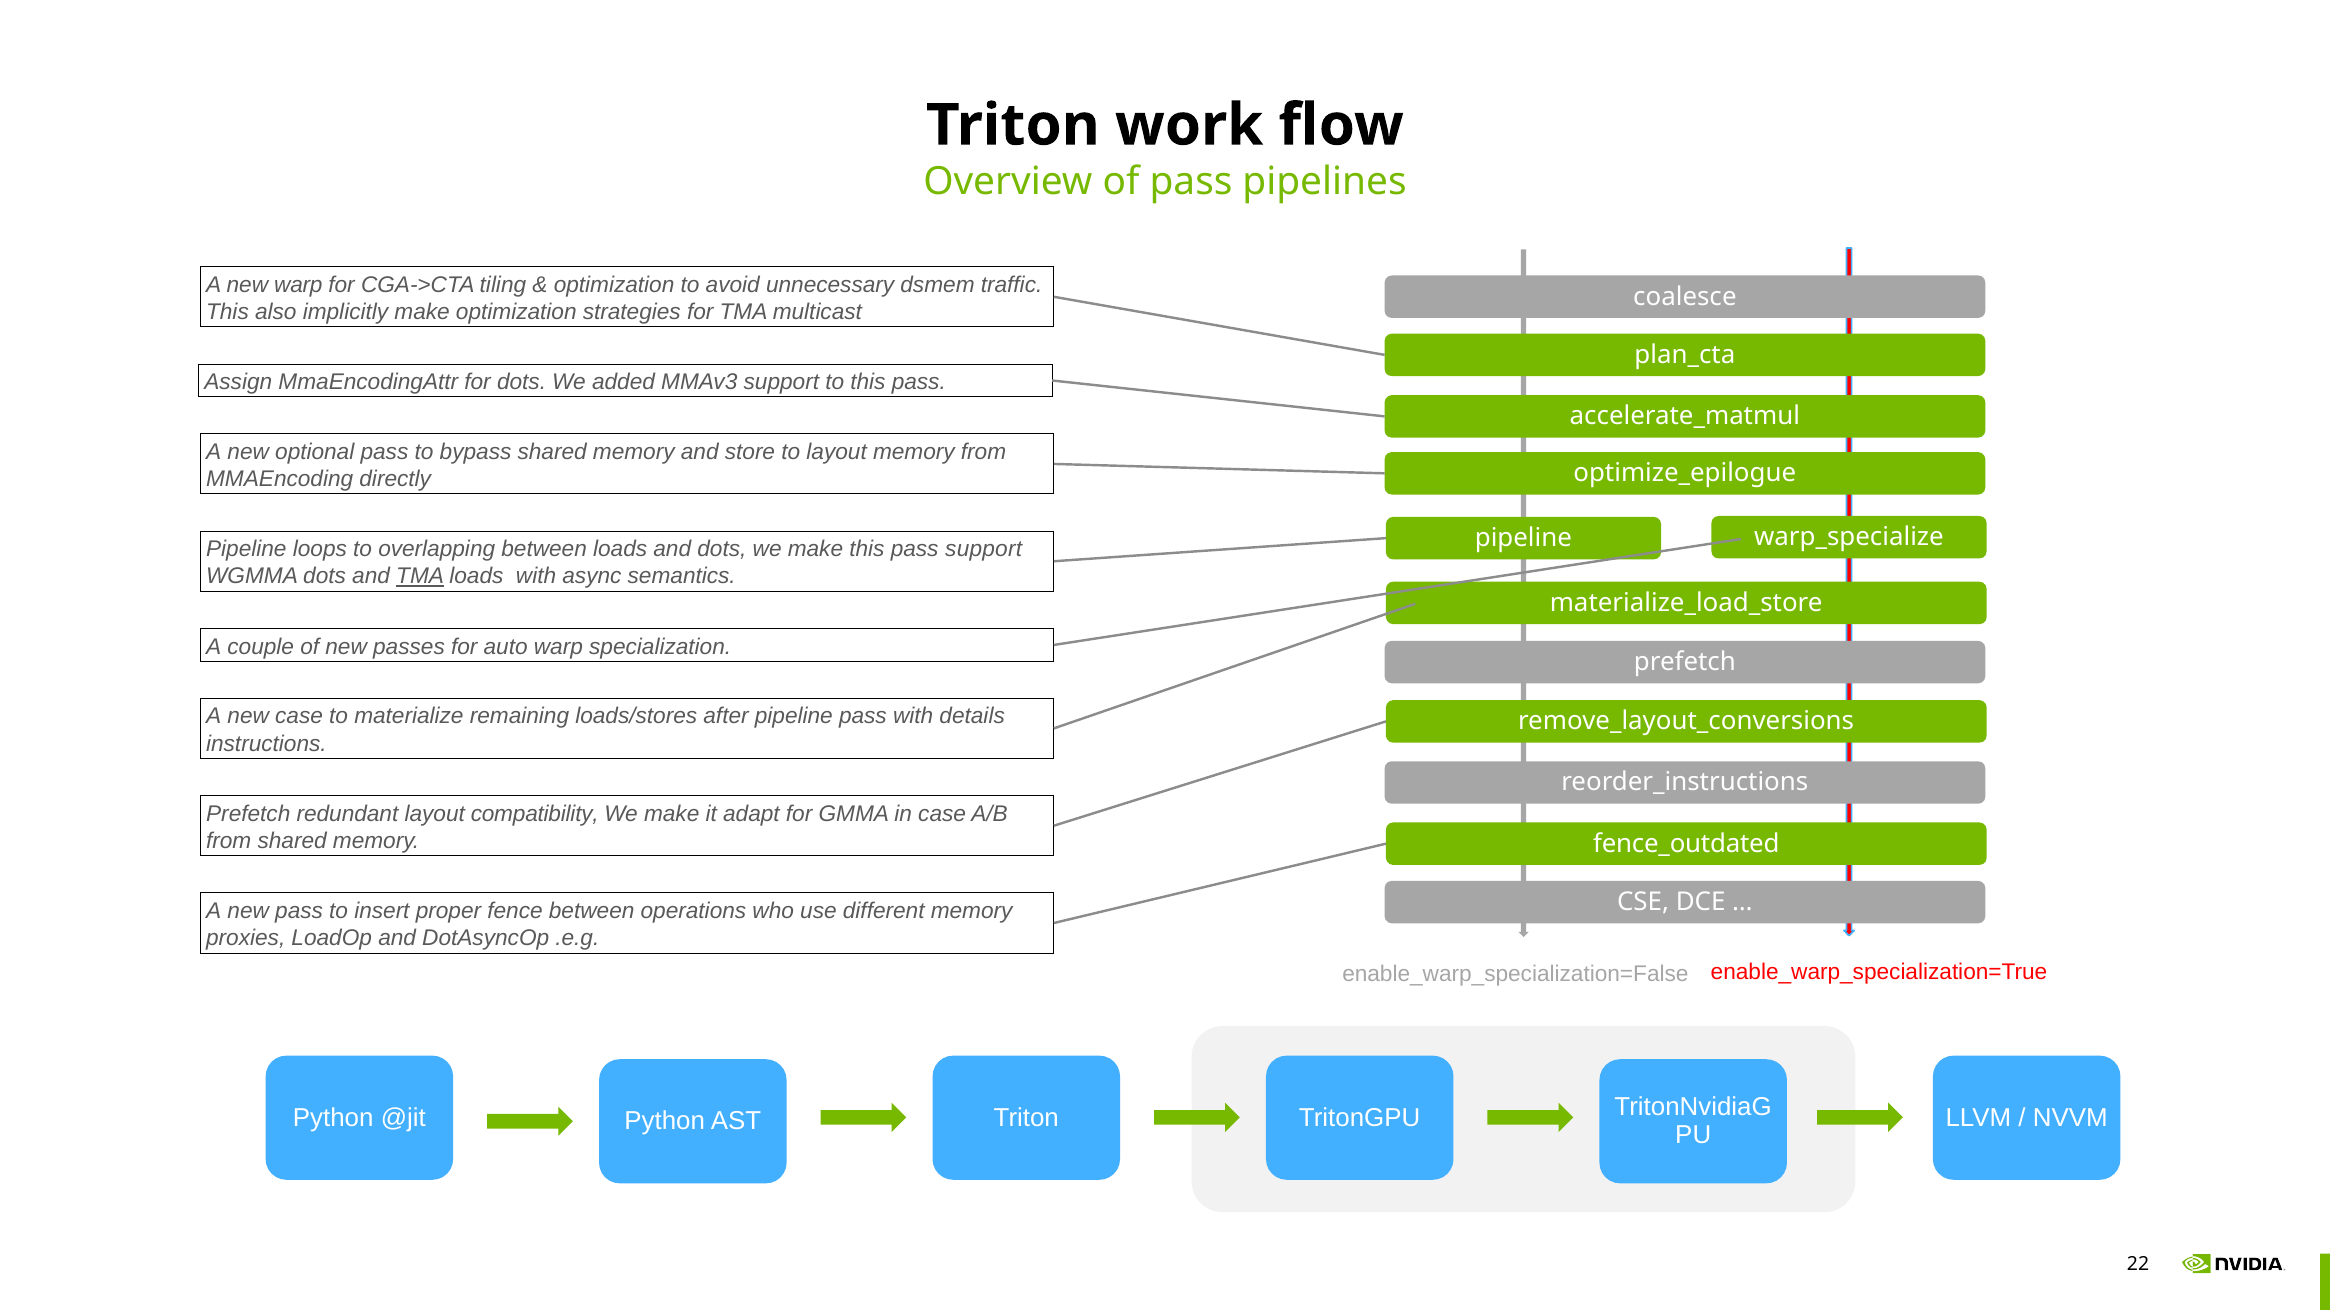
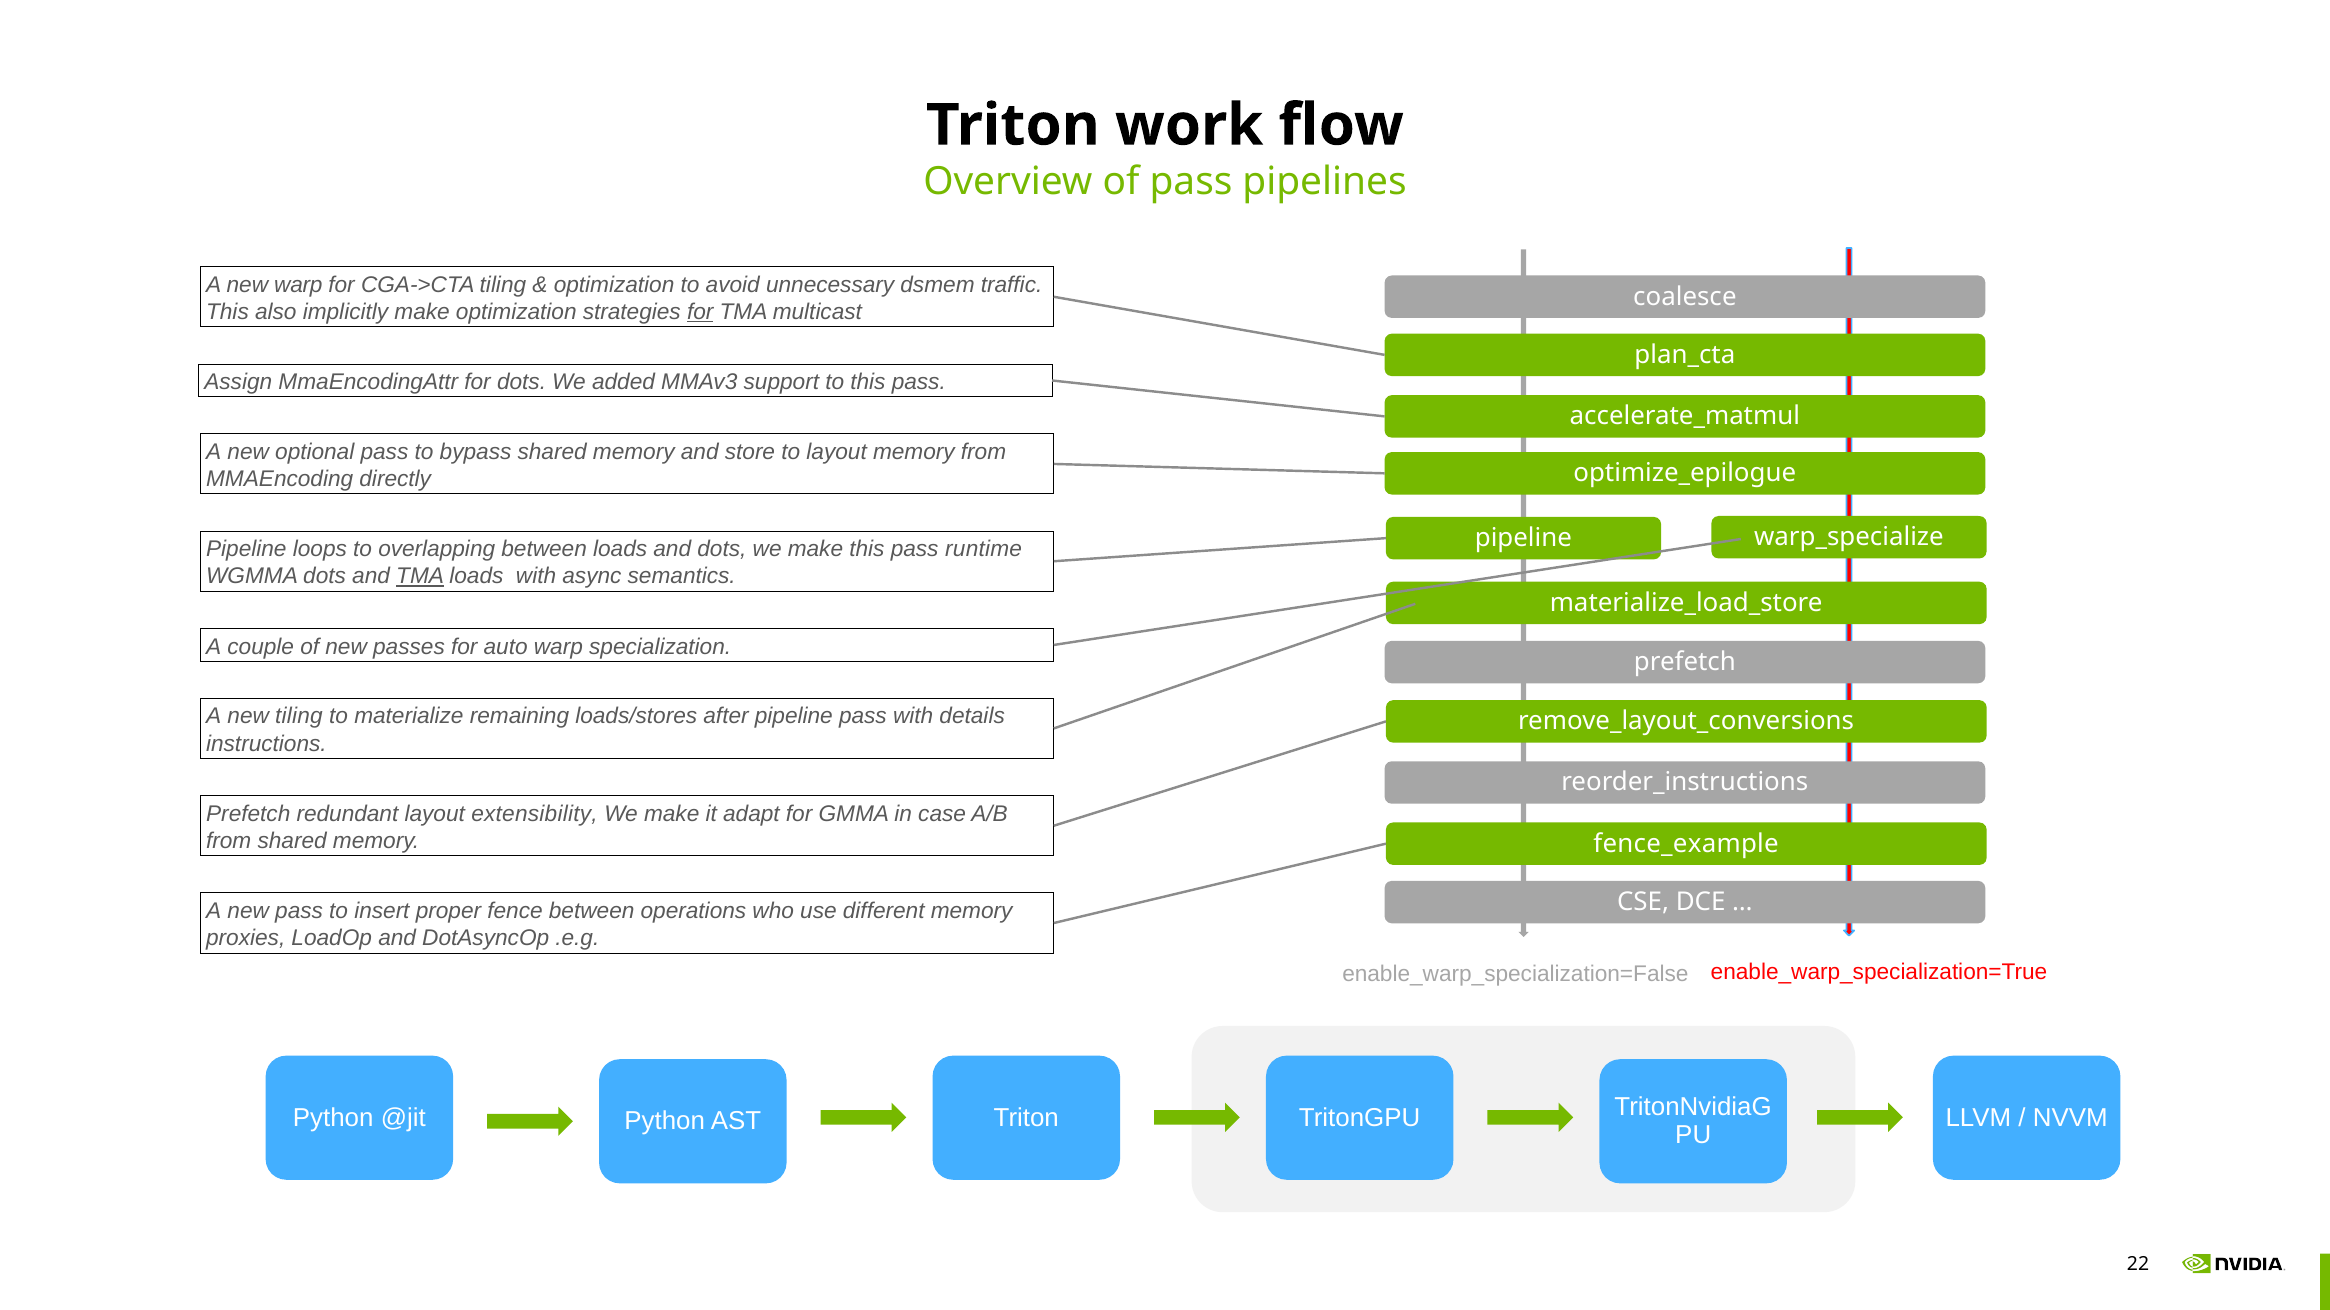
for at (700, 312) underline: none -> present
pass support: support -> runtime
new case: case -> tiling
compatibility: compatibility -> extensibility
fence_outdated: fence_outdated -> fence_example
